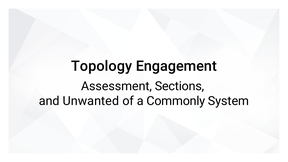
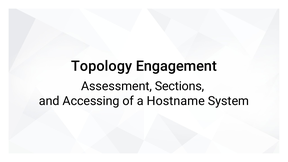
Unwanted: Unwanted -> Accessing
Commonly: Commonly -> Hostname
